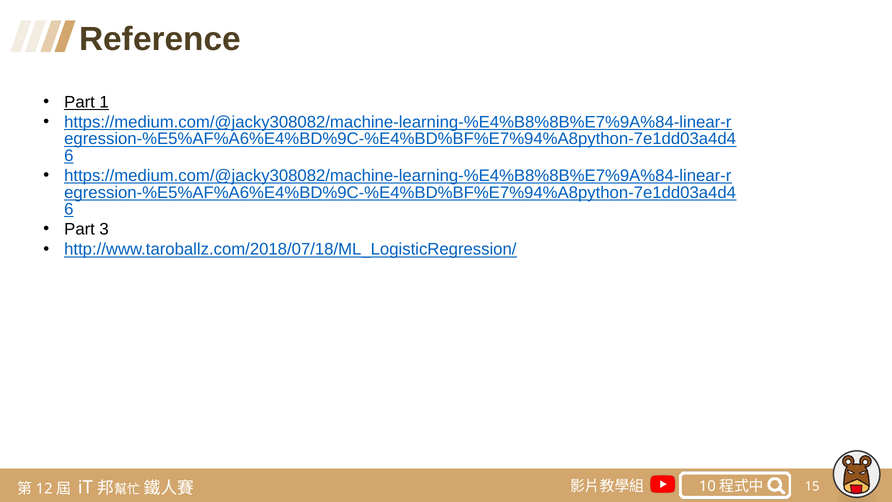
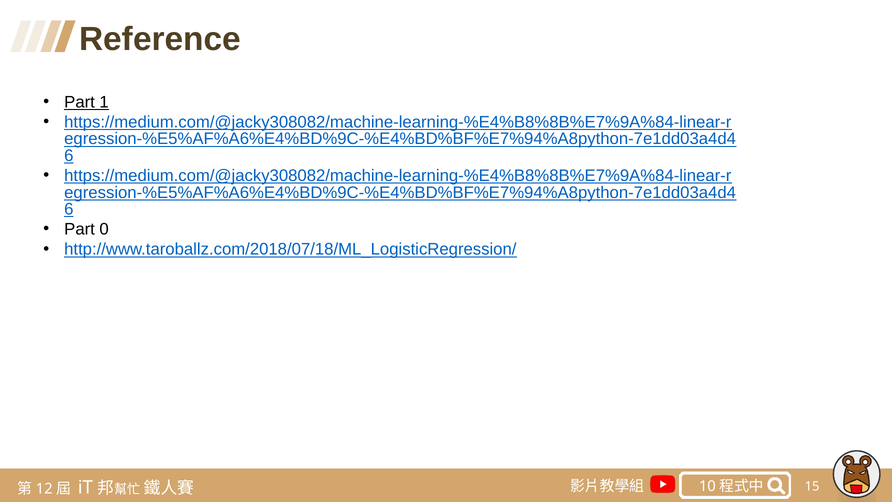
3: 3 -> 0
